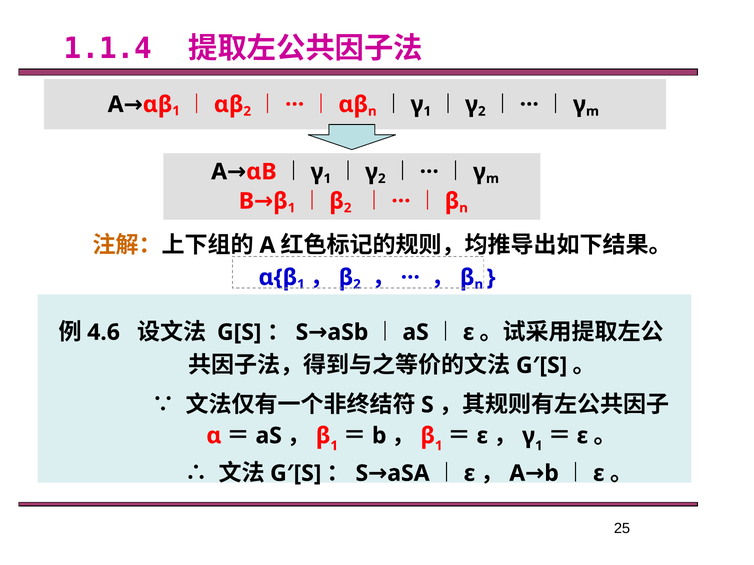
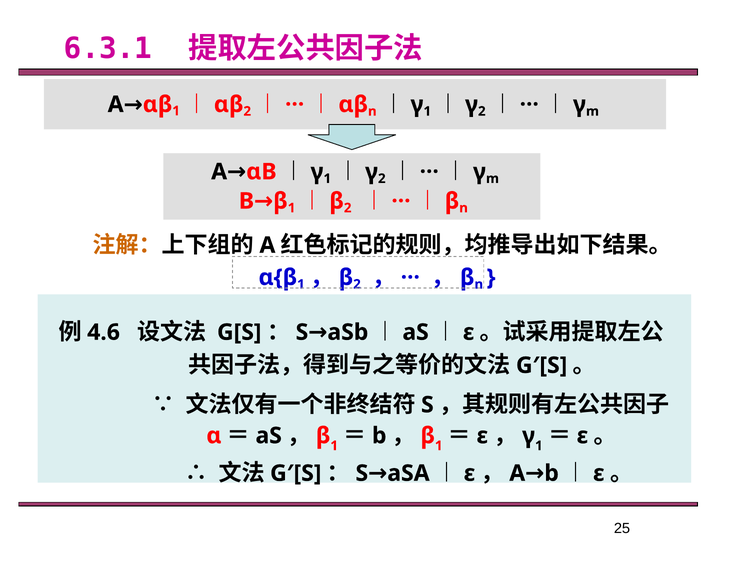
1.1.4: 1.1.4 -> 6.3.1
